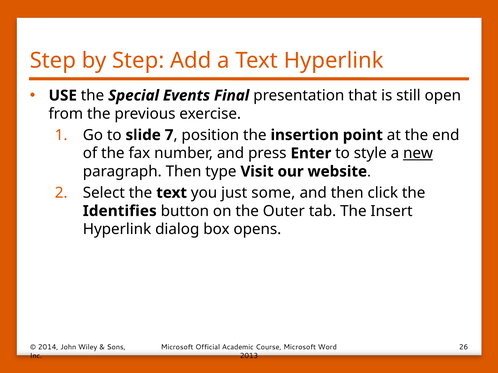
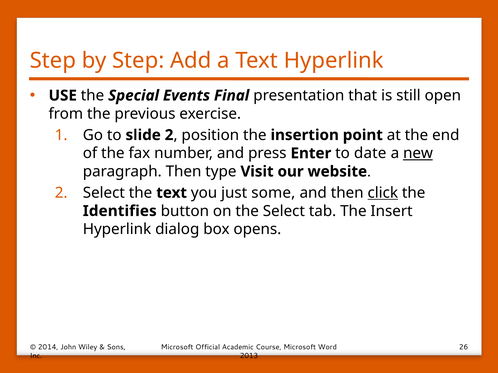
slide 7: 7 -> 2
style: style -> date
click underline: none -> present
the Outer: Outer -> Select
